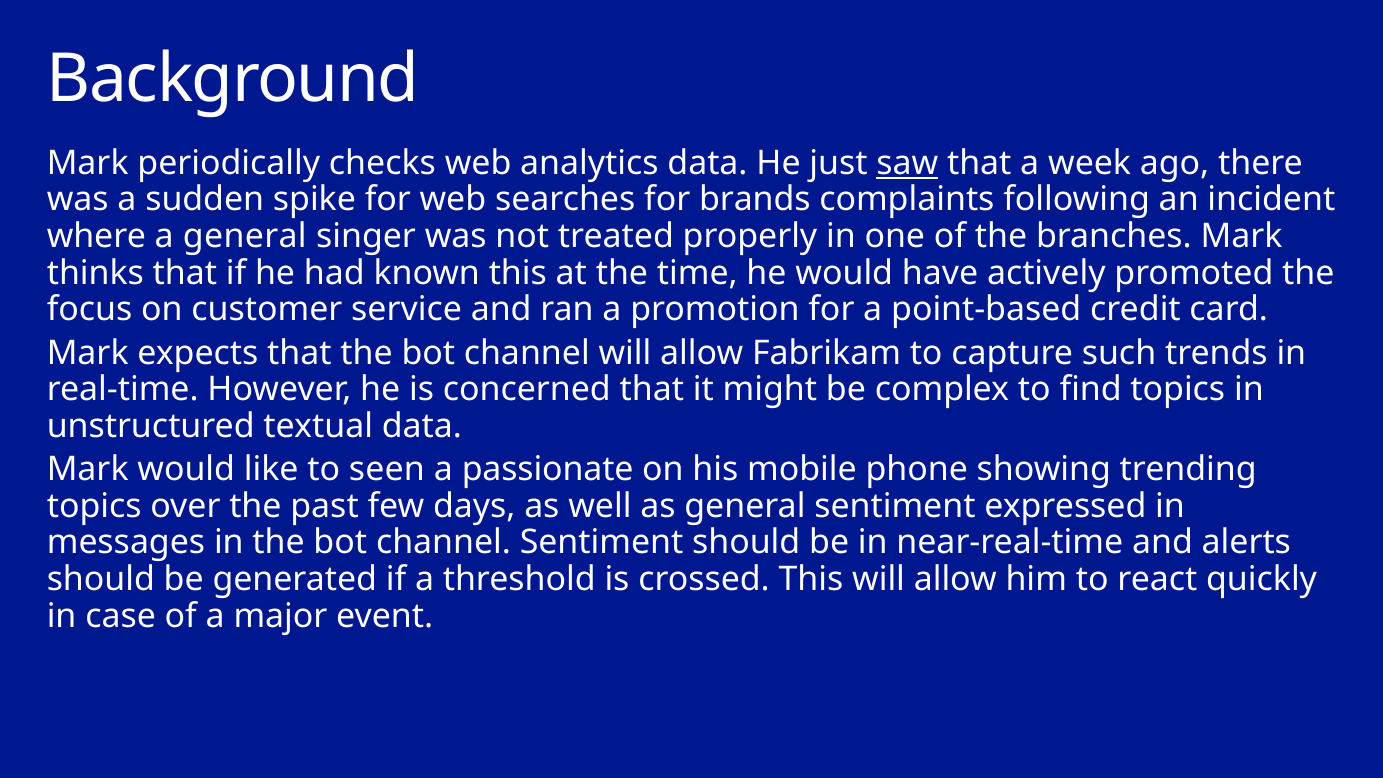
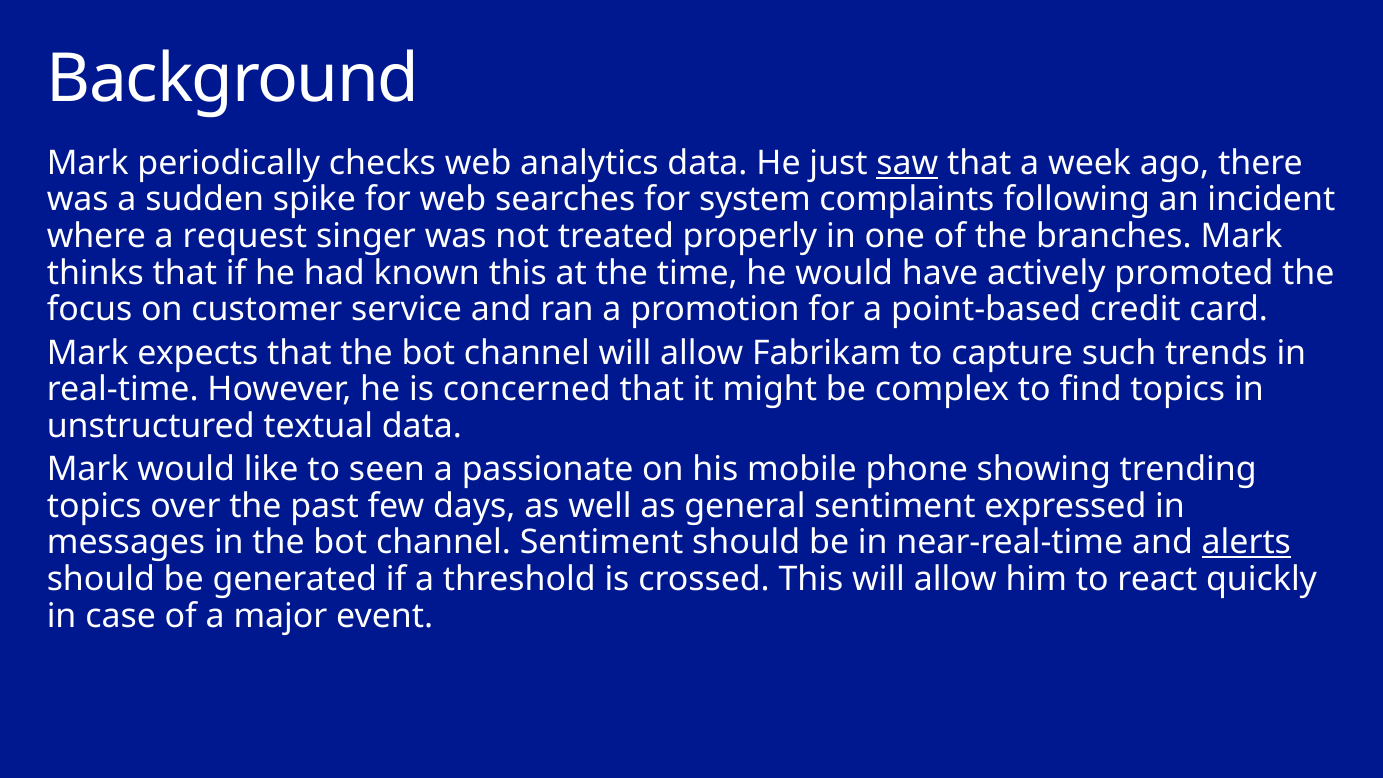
brands: brands -> system
a general: general -> request
alerts underline: none -> present
